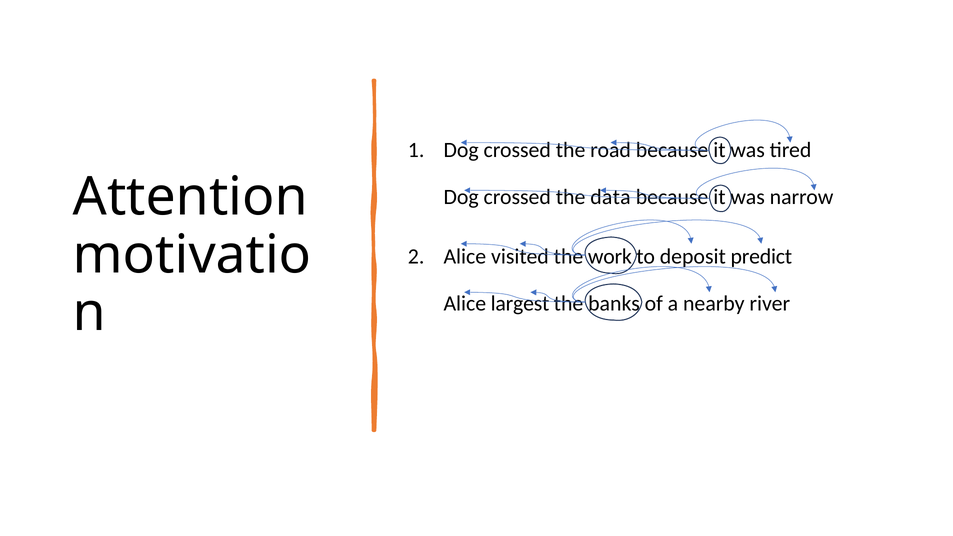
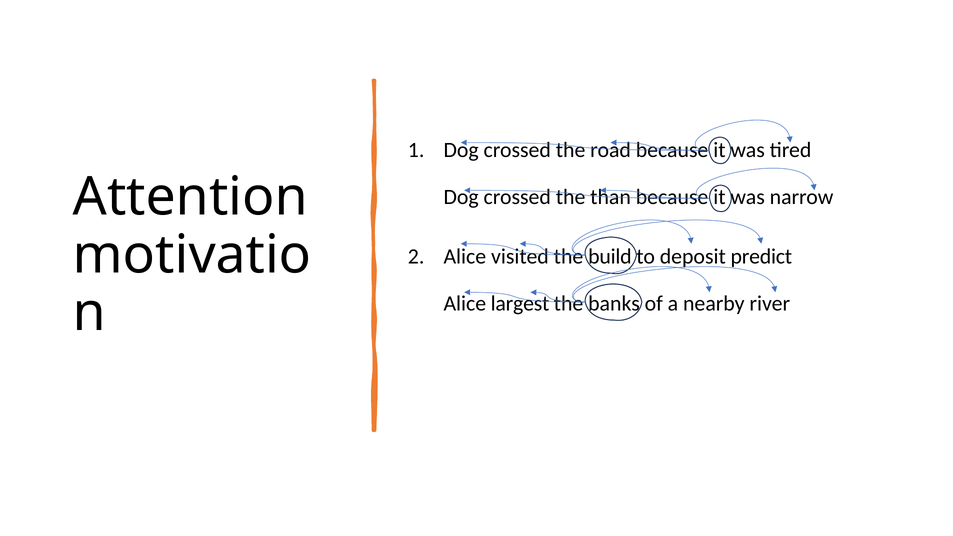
data: data -> than
work: work -> build
